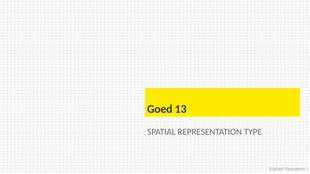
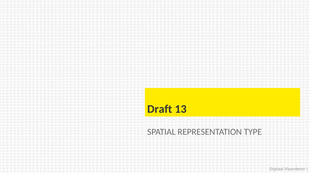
Goed: Goed -> Draft
